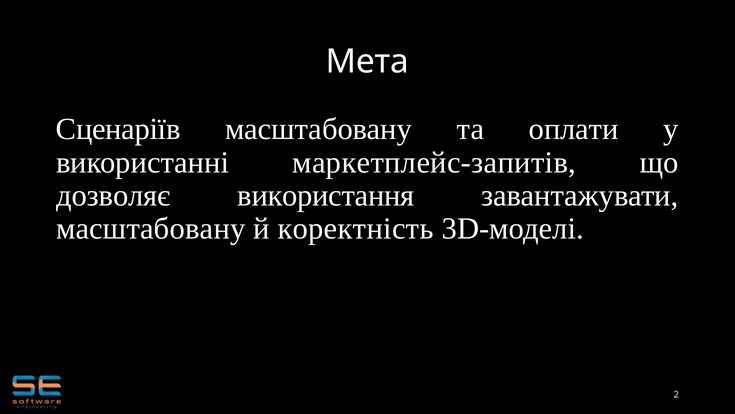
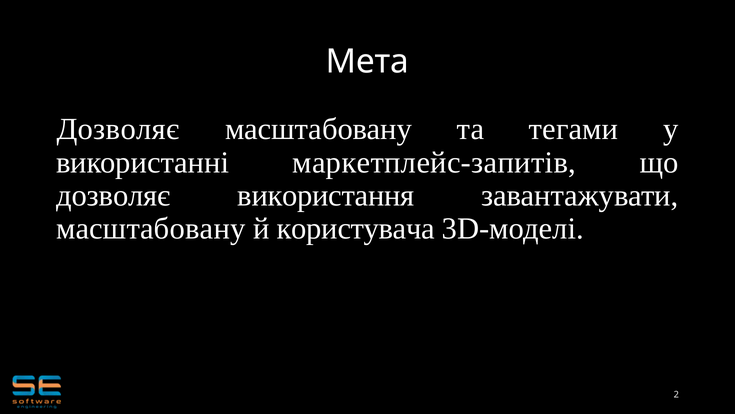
Сценаріїв at (118, 129): Сценаріїв -> Дозволяє
оплати: оплати -> тегами
коректність: коректність -> користувача
